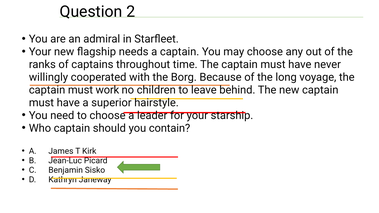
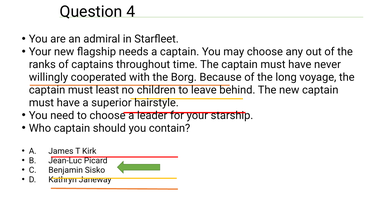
2: 2 -> 4
work: work -> least
